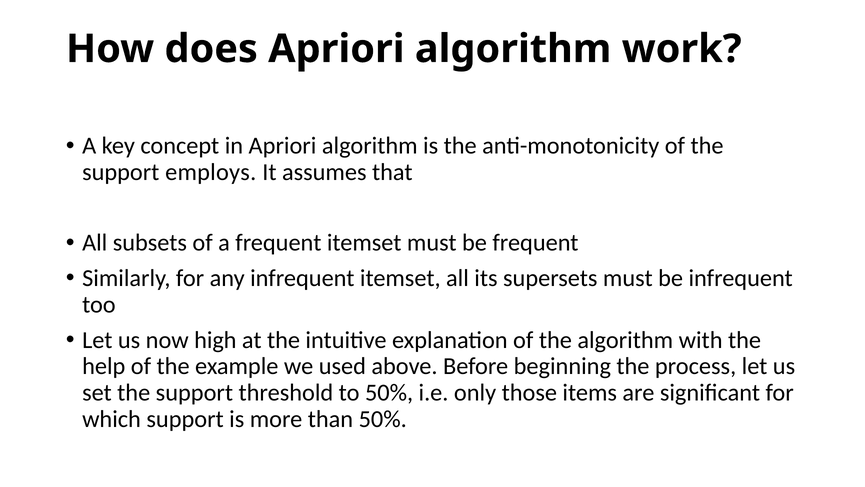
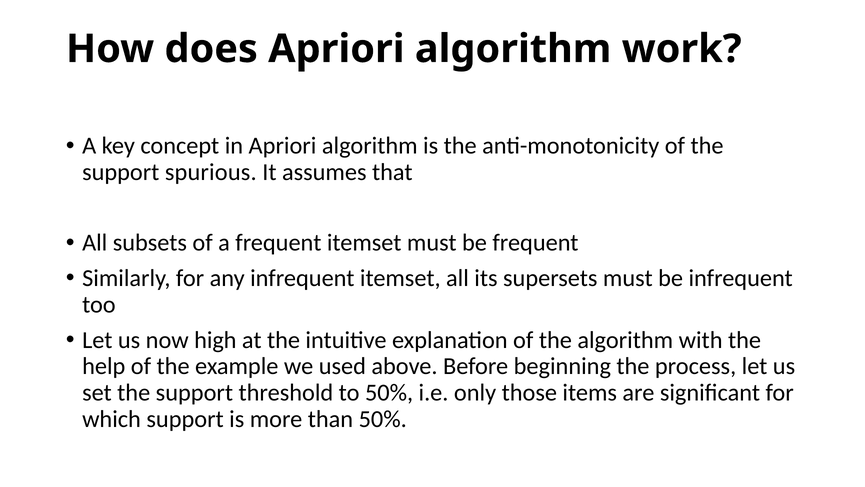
employs: employs -> spurious
